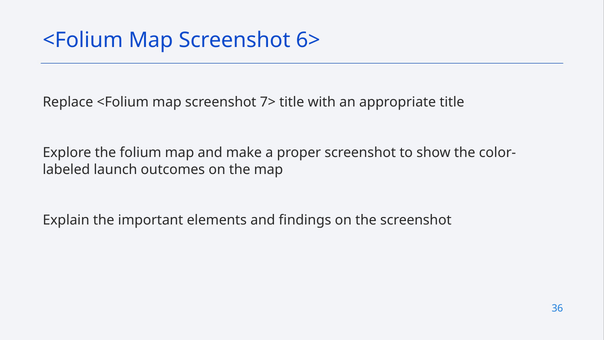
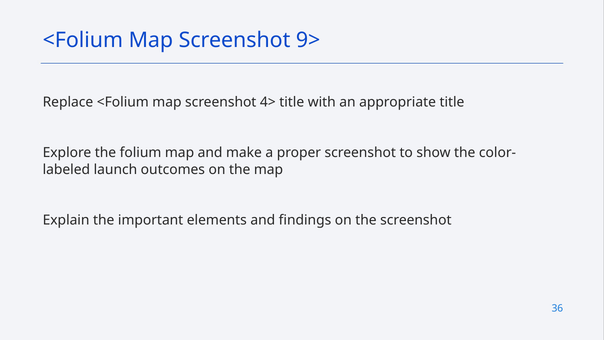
6>: 6> -> 9>
7>: 7> -> 4>
